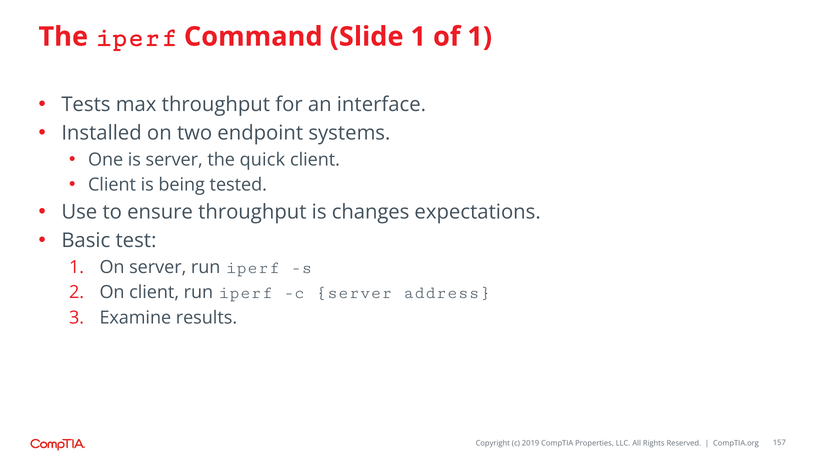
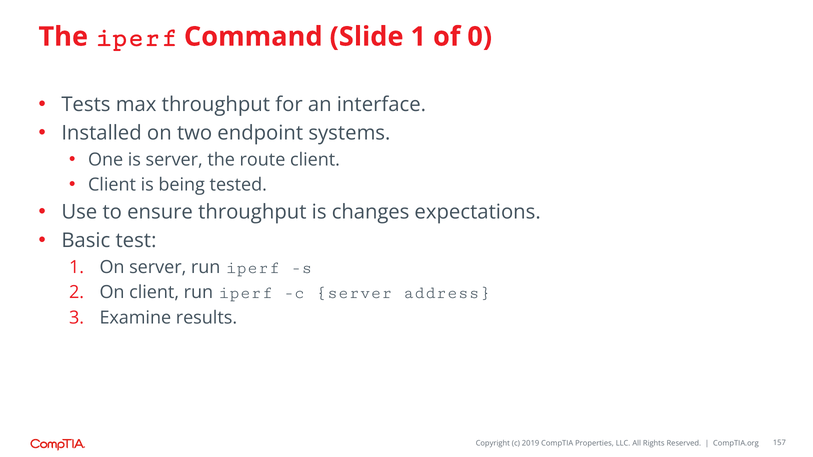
of 1: 1 -> 0
quick: quick -> route
